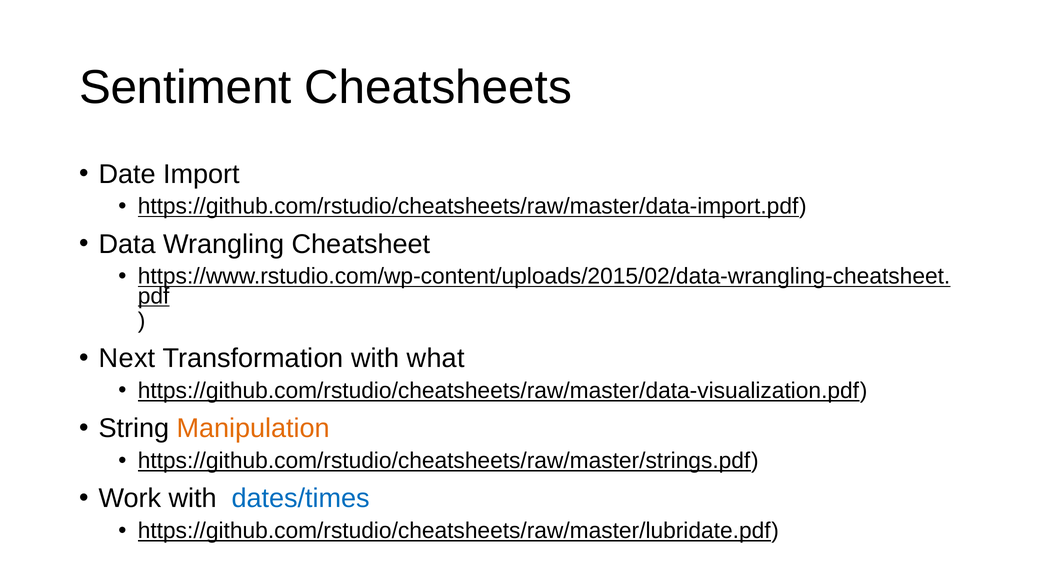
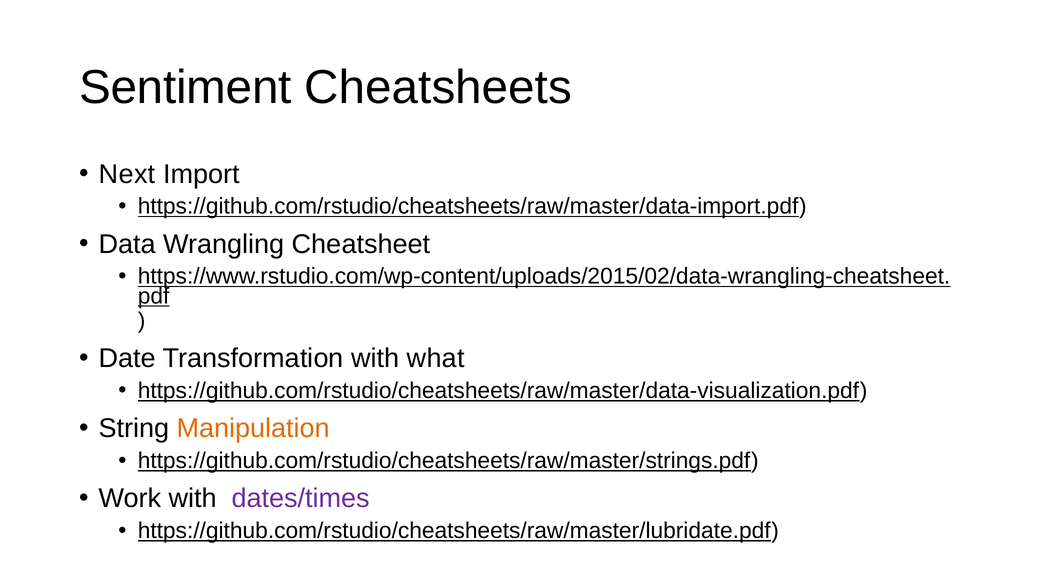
Date: Date -> Next
Next: Next -> Date
dates/times colour: blue -> purple
